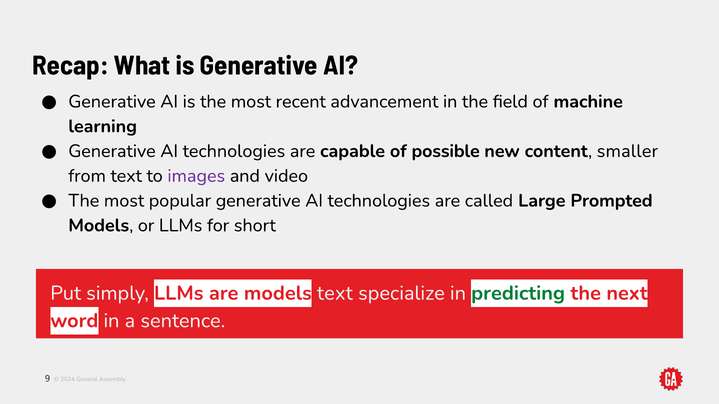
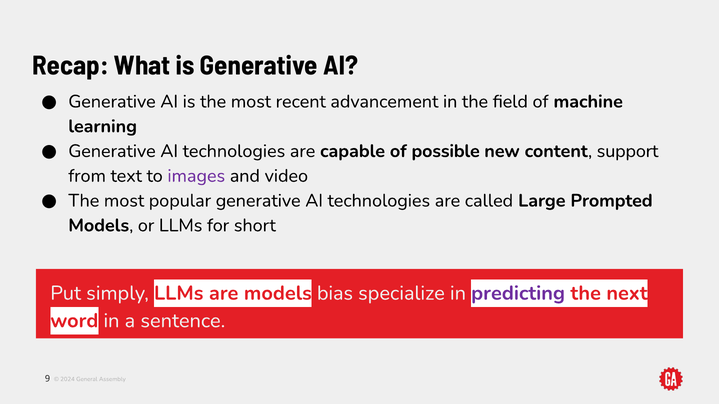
smaller: smaller -> support
models text: text -> bias
predicting colour: green -> purple
